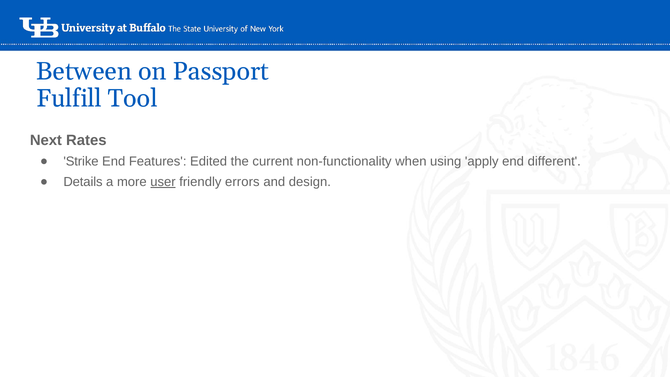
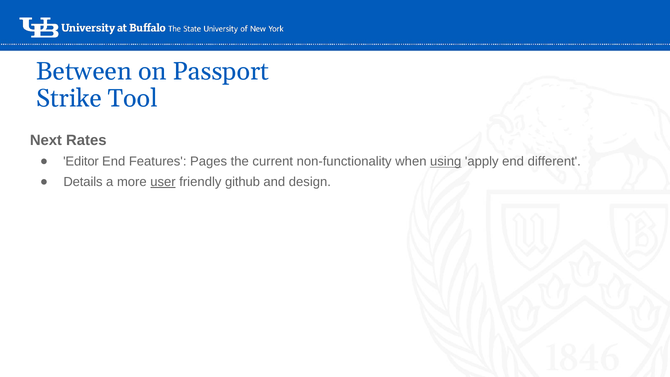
Fulfill: Fulfill -> Strike
Strike: Strike -> Editor
Edited: Edited -> Pages
using underline: none -> present
errors: errors -> github
